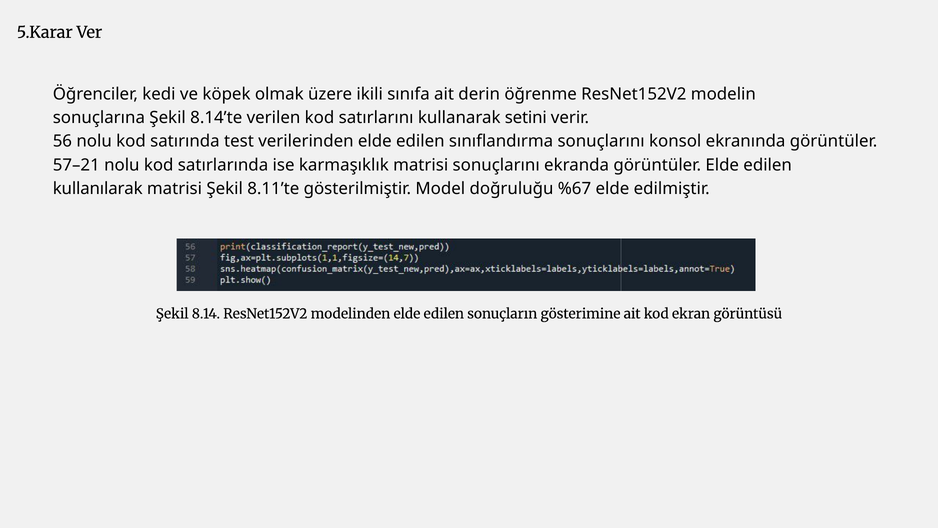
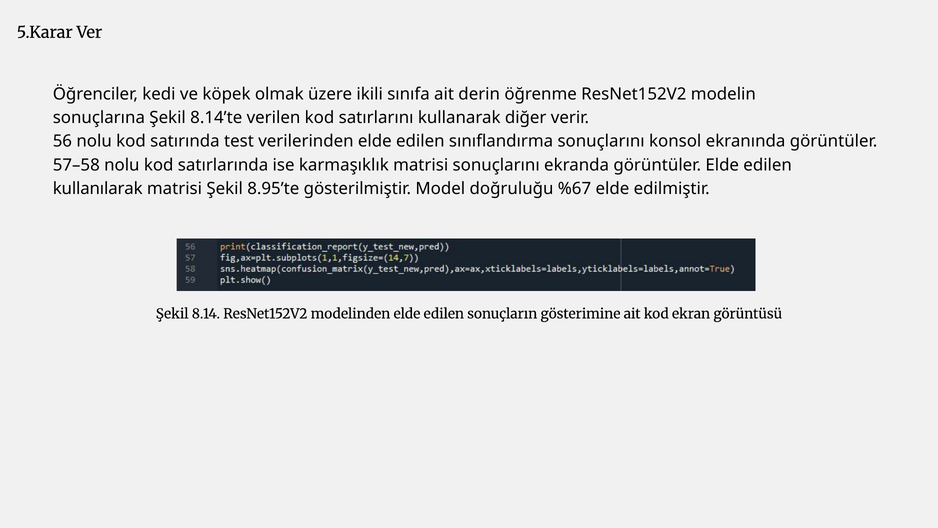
setini: setini -> diğer
57–21: 57–21 -> 57–58
8.11’te: 8.11’te -> 8.95’te
